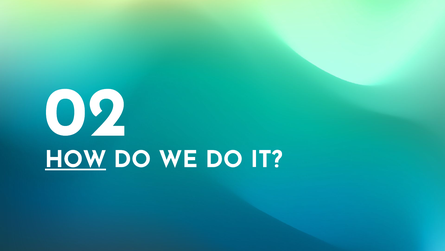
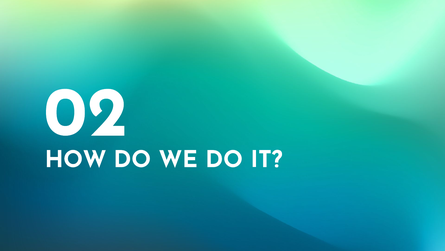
HOW underline: present -> none
